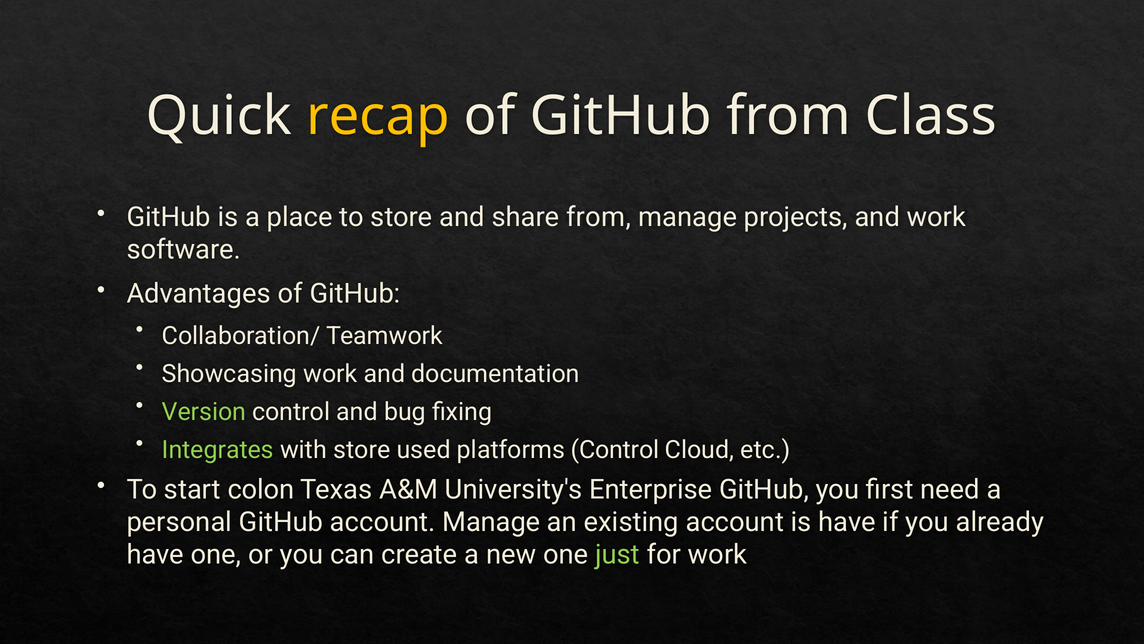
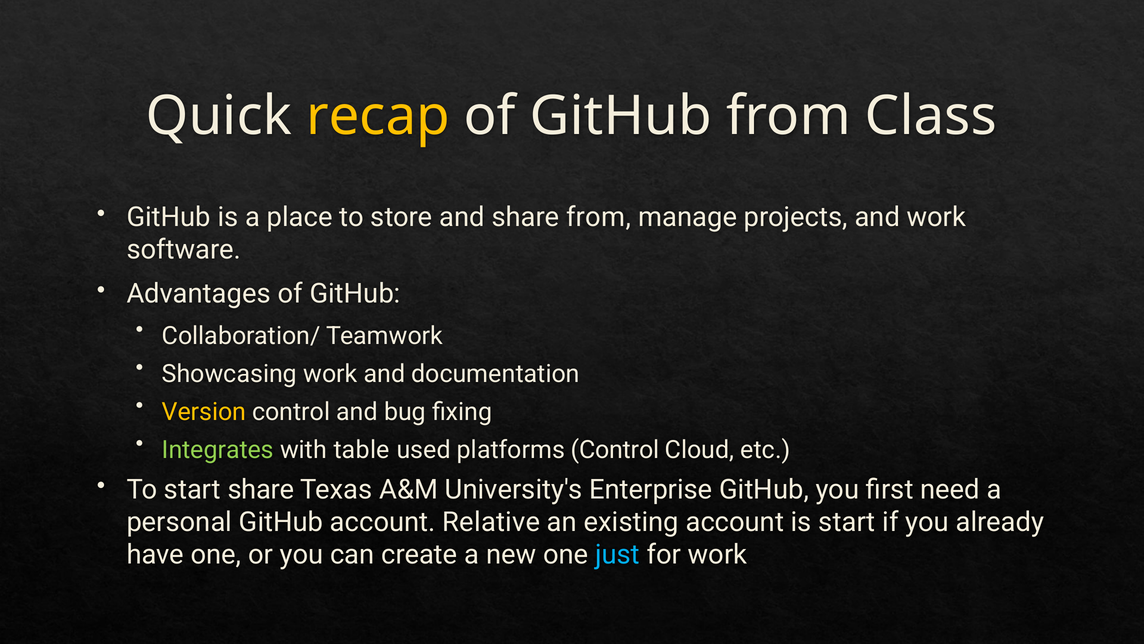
Version colour: light green -> yellow
with store: store -> table
start colon: colon -> share
account Manage: Manage -> Relative
is have: have -> start
just colour: light green -> light blue
